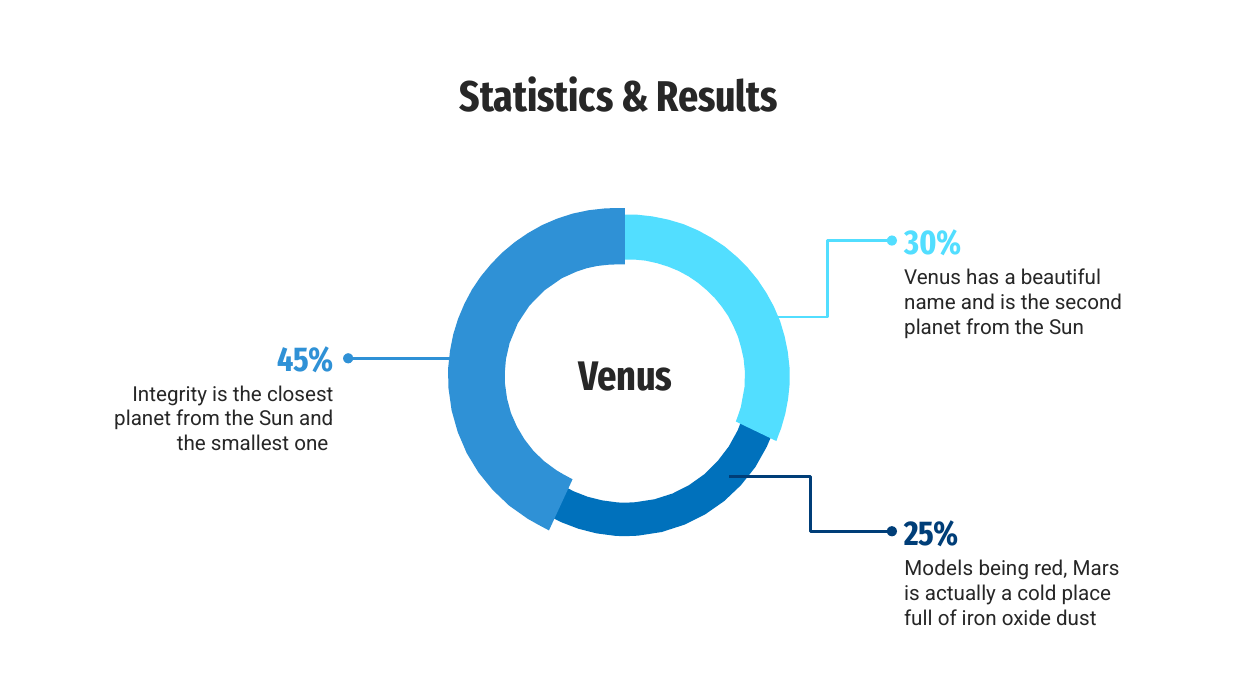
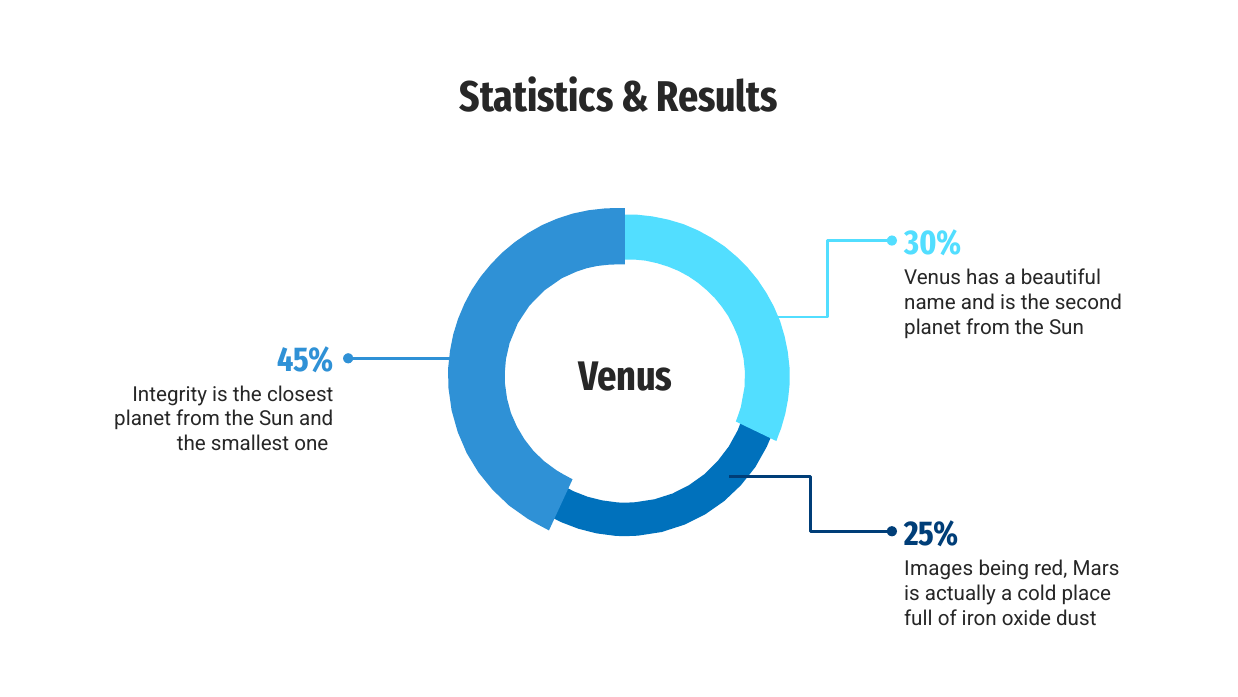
Models: Models -> Images
